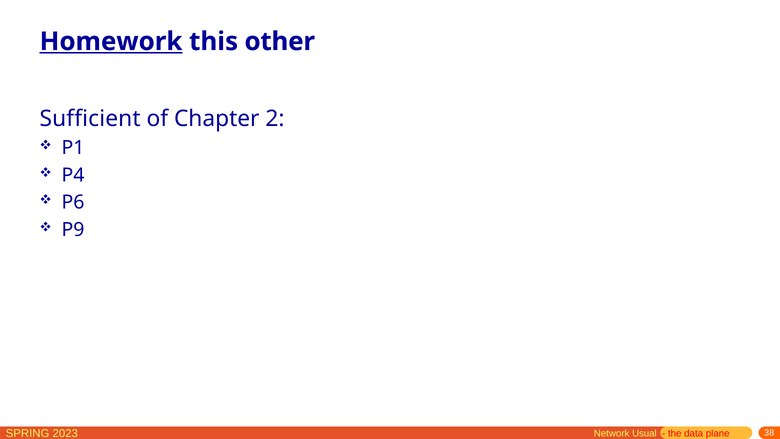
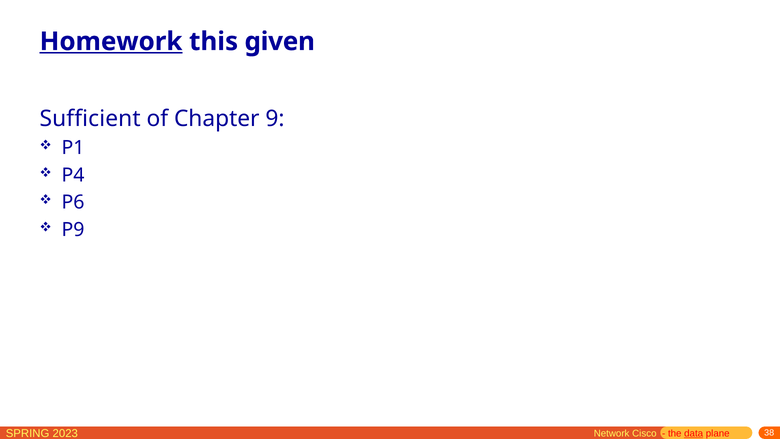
other: other -> given
2: 2 -> 9
Usual: Usual -> Cisco
data underline: none -> present
